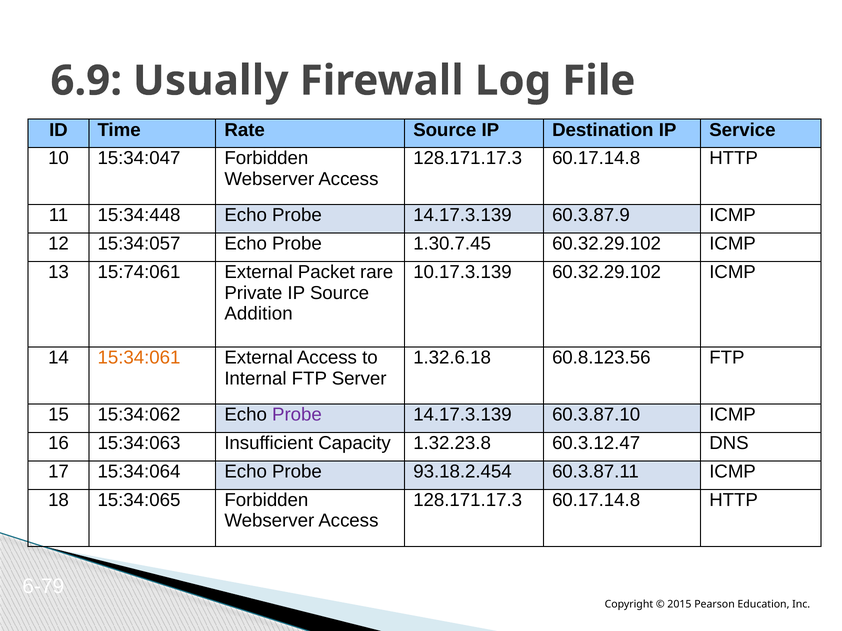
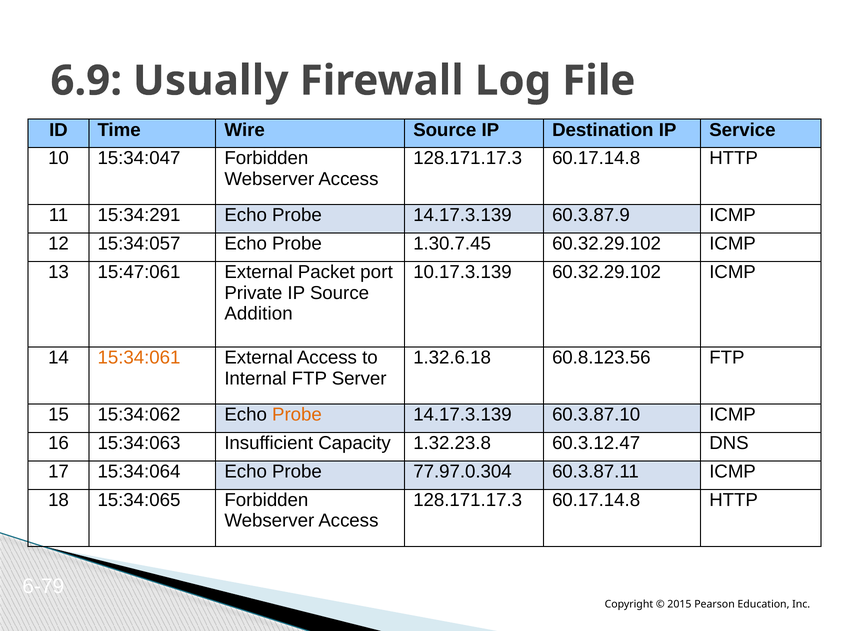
Rate: Rate -> Wire
15:34:448: 15:34:448 -> 15:34:291
15:74:061: 15:74:061 -> 15:47:061
rare: rare -> port
Probe at (297, 415) colour: purple -> orange
93.18.2.454: 93.18.2.454 -> 77.97.0.304
